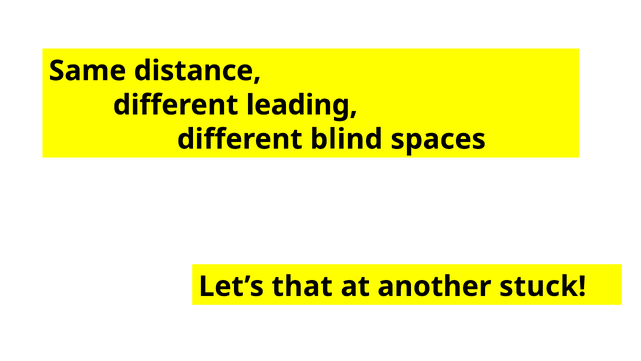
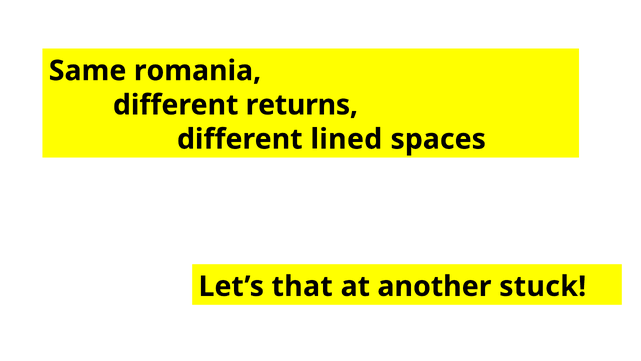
distance: distance -> romania
leading: leading -> returns
blind: blind -> lined
